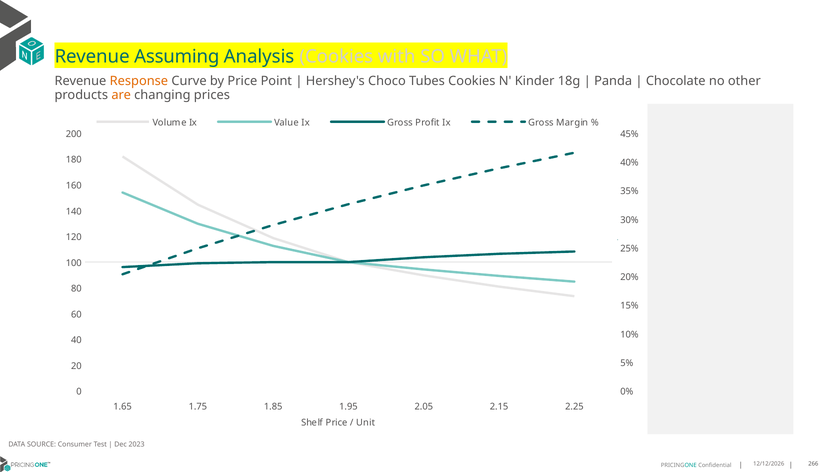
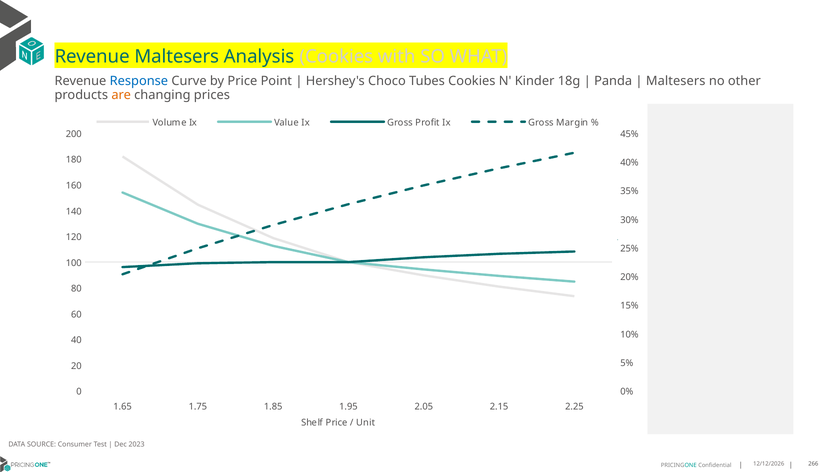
Revenue Assuming: Assuming -> Maltesers
Response colour: orange -> blue
Chocolate at (676, 81): Chocolate -> Maltesers
